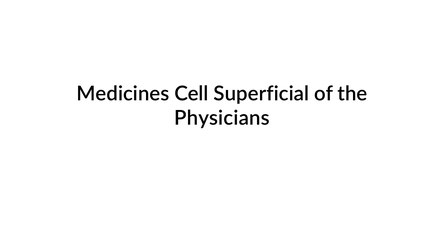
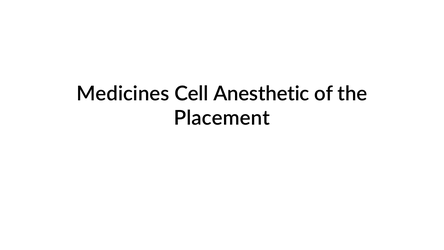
Superficial: Superficial -> Anesthetic
Physicians: Physicians -> Placement
